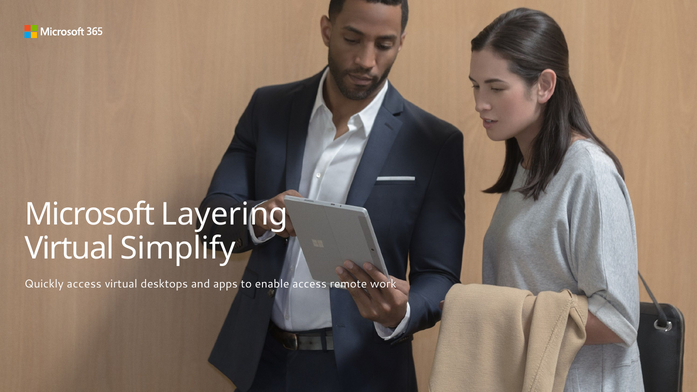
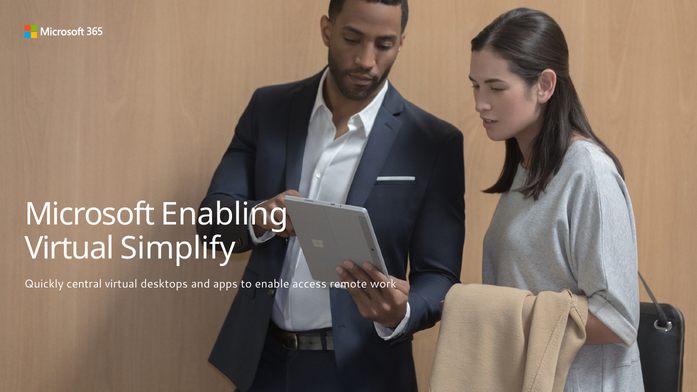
Layering: Layering -> Enabling
Quickly access: access -> central
